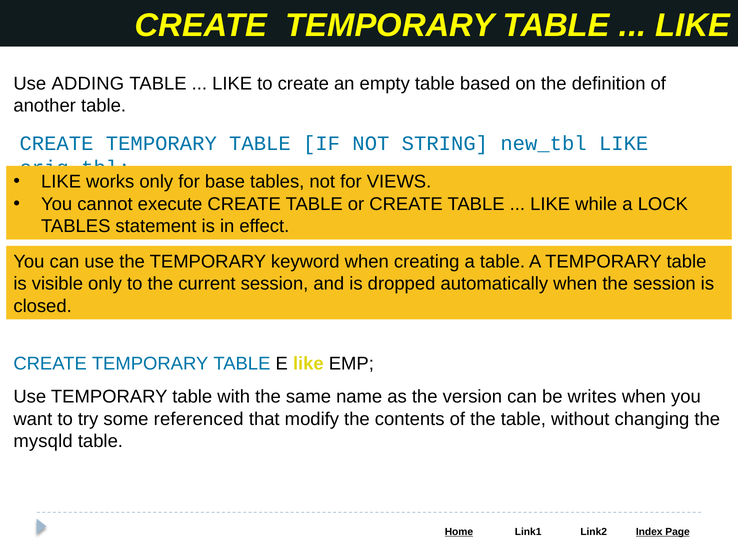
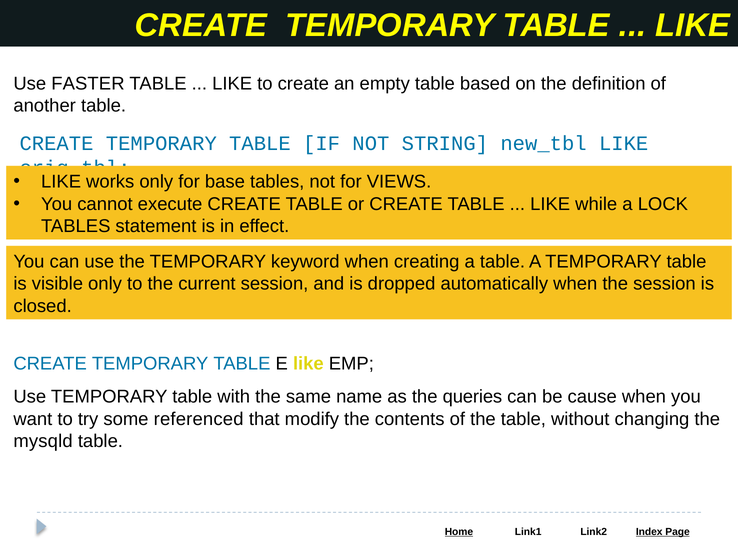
ADDING: ADDING -> FASTER
version: version -> queries
writes: writes -> cause
